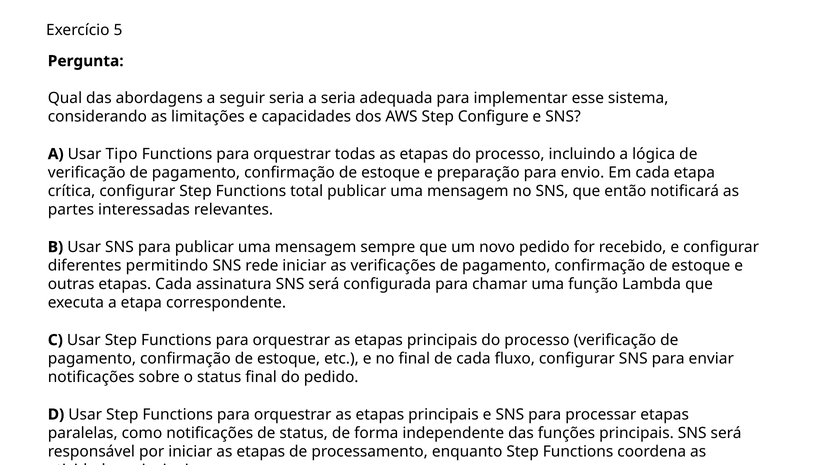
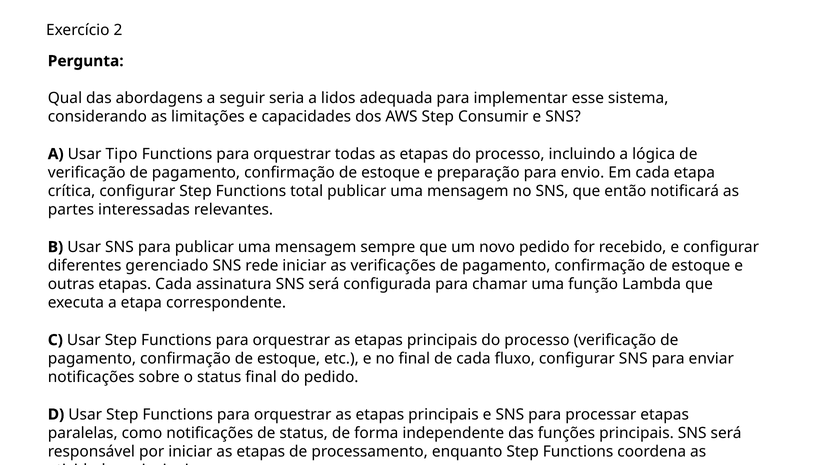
5: 5 -> 2
a seria: seria -> lidos
Configure: Configure -> Consumir
permitindo: permitindo -> gerenciado
